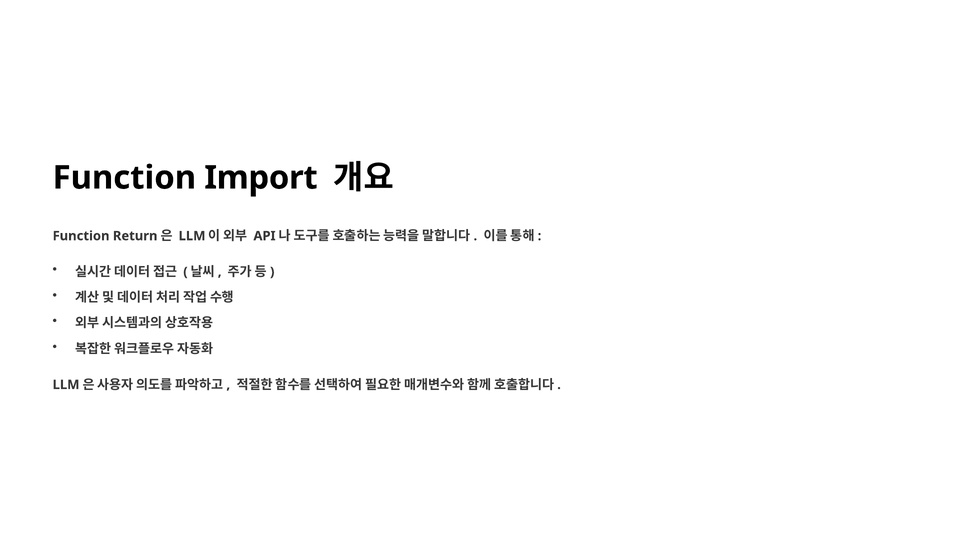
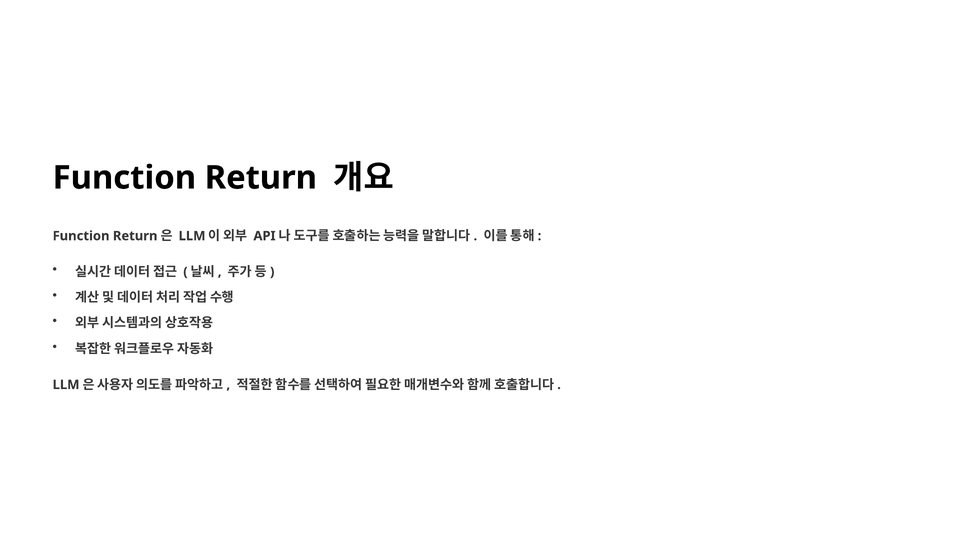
Import at (261, 178): Import -> Return
